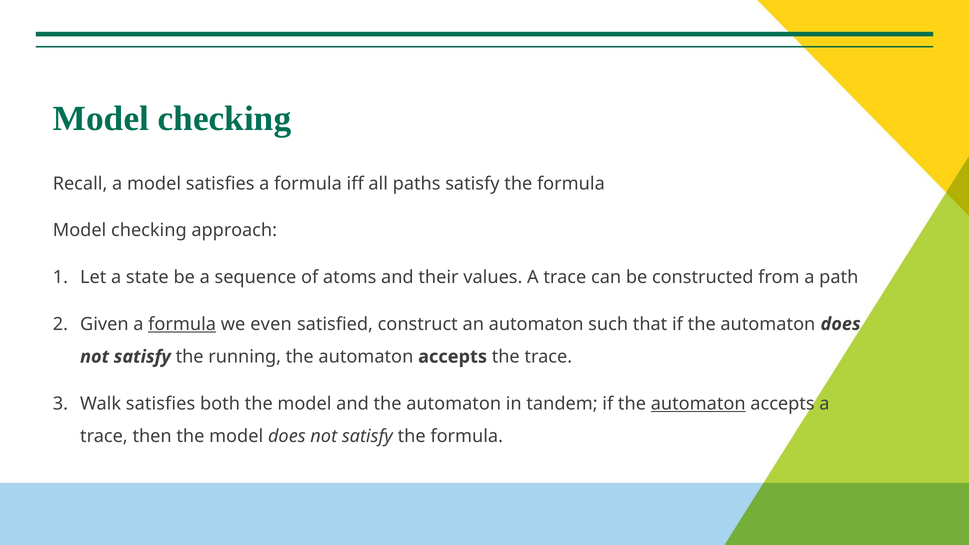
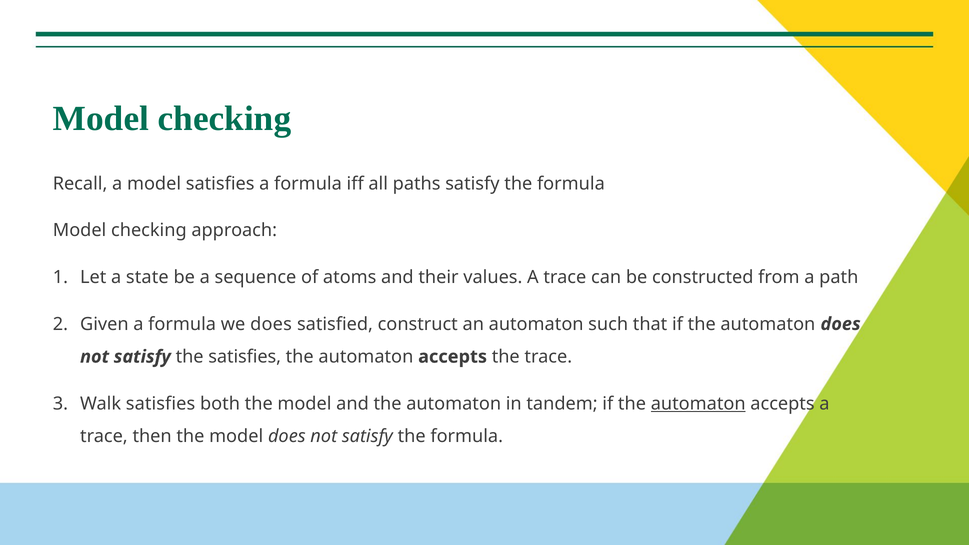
formula at (182, 324) underline: present -> none
we even: even -> does
the running: running -> satisfies
